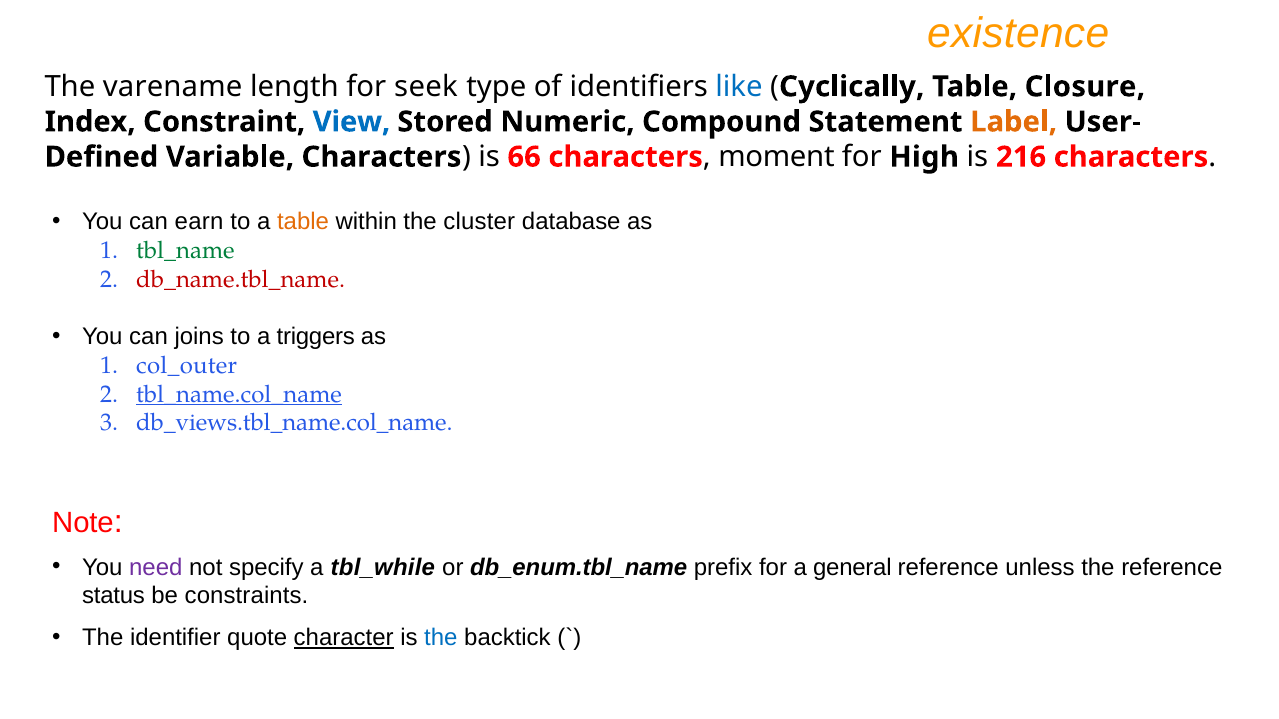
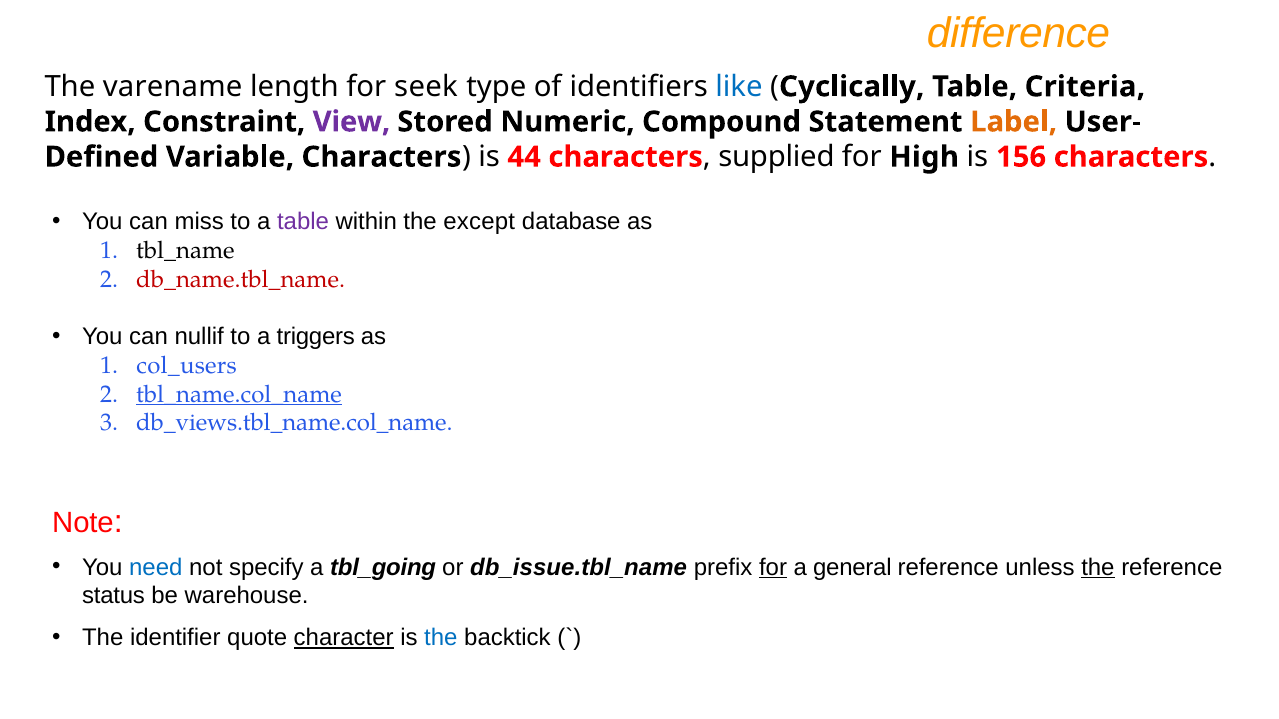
existence: existence -> difference
Closure: Closure -> Criteria
View colour: blue -> purple
66: 66 -> 44
moment: moment -> supplied
216: 216 -> 156
earn: earn -> miss
table at (303, 222) colour: orange -> purple
cluster: cluster -> except
tbl_name colour: green -> black
joins: joins -> nullif
col_outer: col_outer -> col_users
need colour: purple -> blue
tbl_while: tbl_while -> tbl_going
db_enum.tbl_name: db_enum.tbl_name -> db_issue.tbl_name
for at (773, 568) underline: none -> present
the at (1098, 568) underline: none -> present
constraints: constraints -> warehouse
